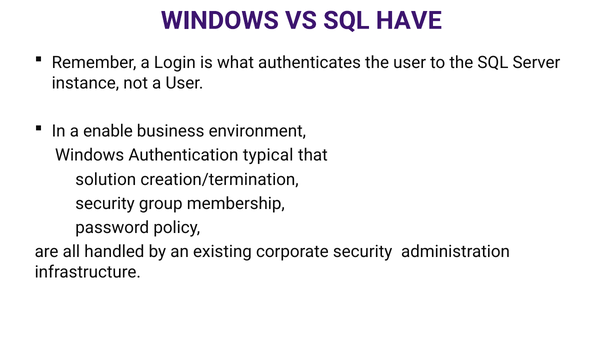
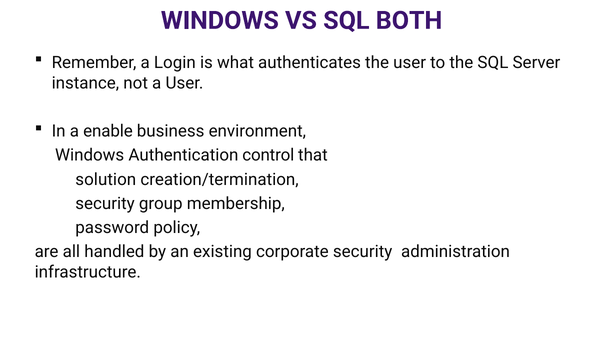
HAVE: HAVE -> BOTH
typical: typical -> control
